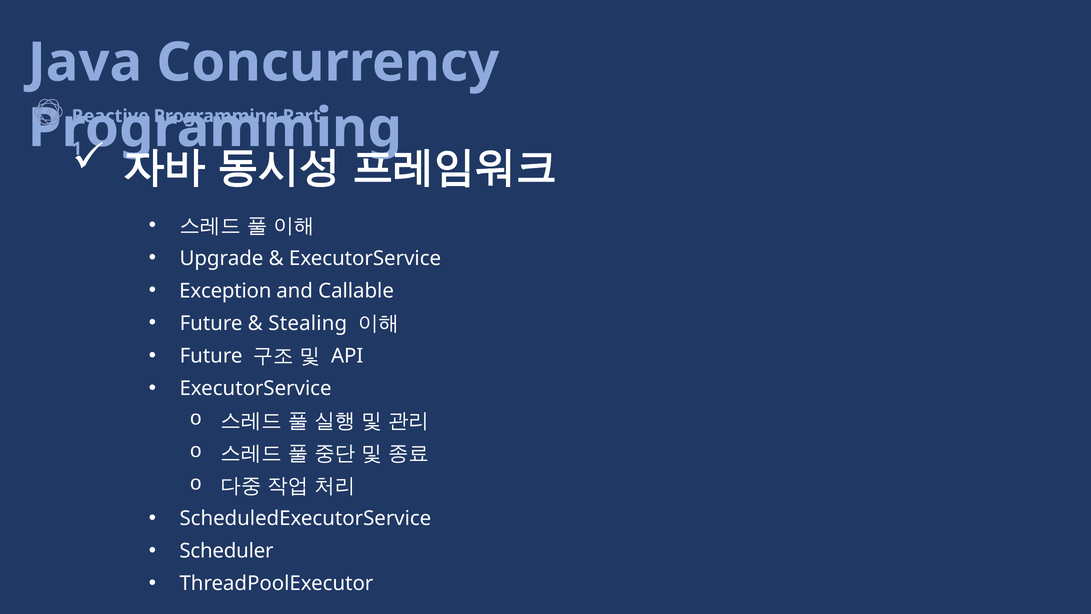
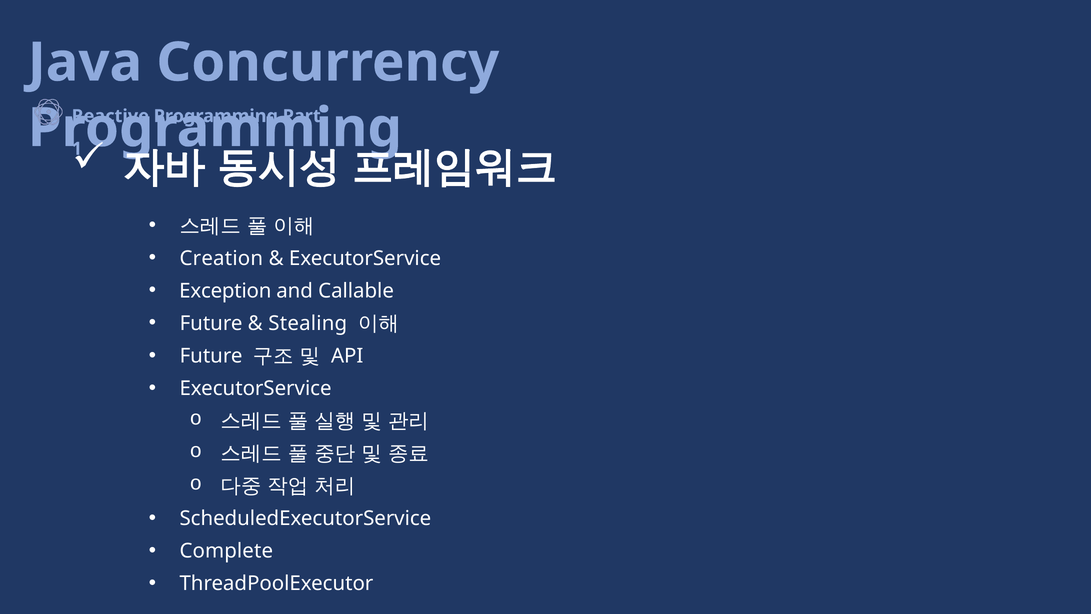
Upgrade: Upgrade -> Creation
Scheduler: Scheduler -> Complete
